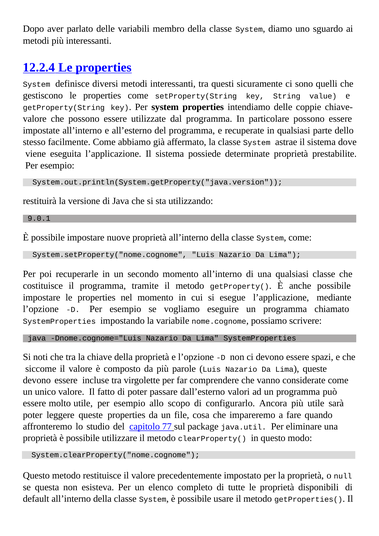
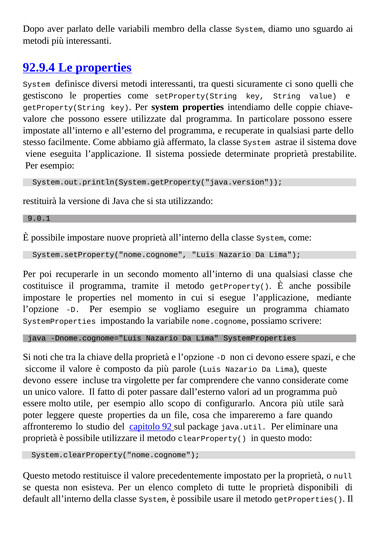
12.2.4: 12.2.4 -> 92.9.4
77: 77 -> 92
